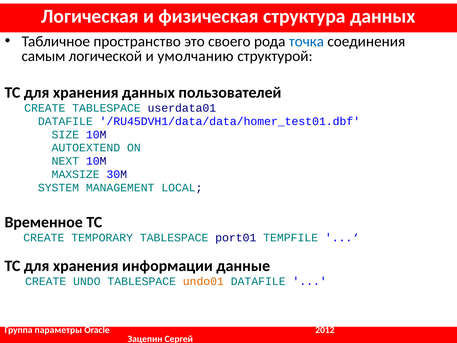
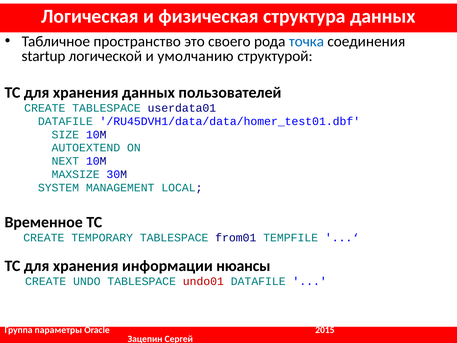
самым: самым -> startup
port01: port01 -> from01
данные: данные -> нюансы
undo01 colour: orange -> red
2012: 2012 -> 2015
